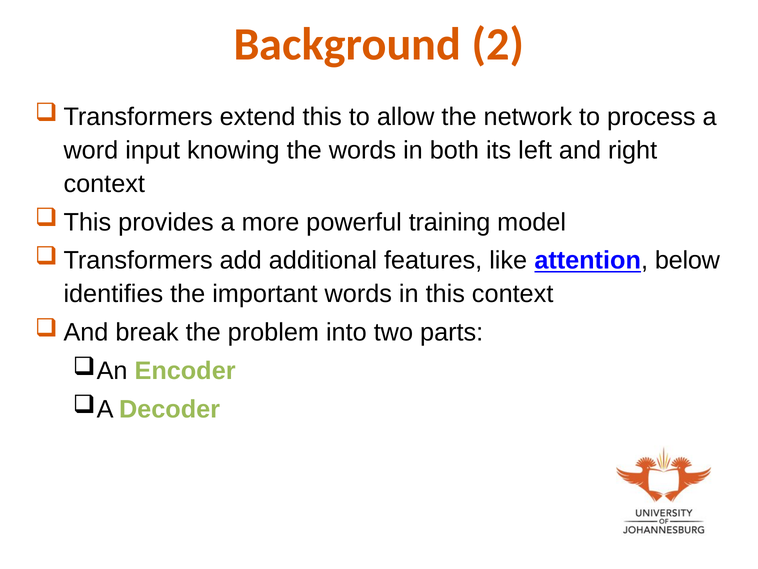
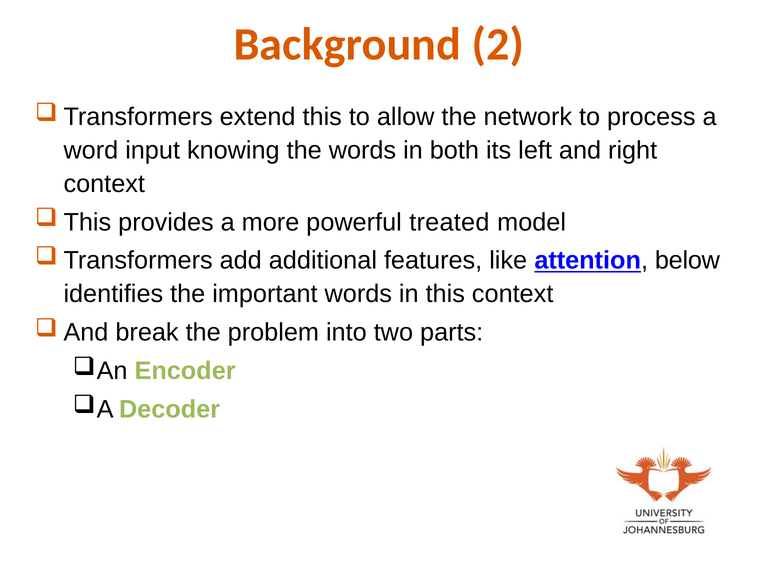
training: training -> treated
